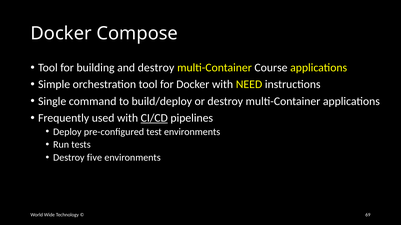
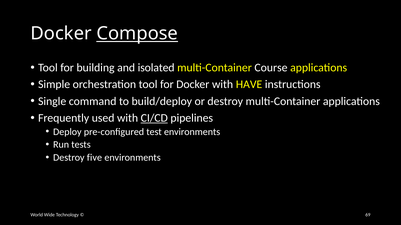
Compose underline: none -> present
and destroy: destroy -> isolated
NEED: NEED -> HAVE
